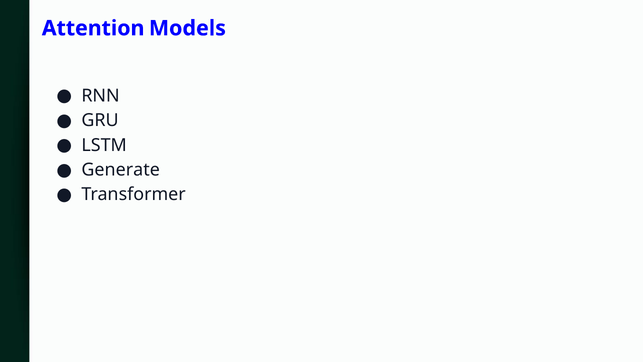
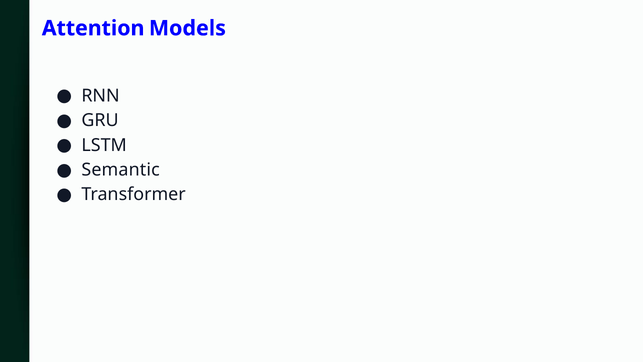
Generate: Generate -> Semantic
